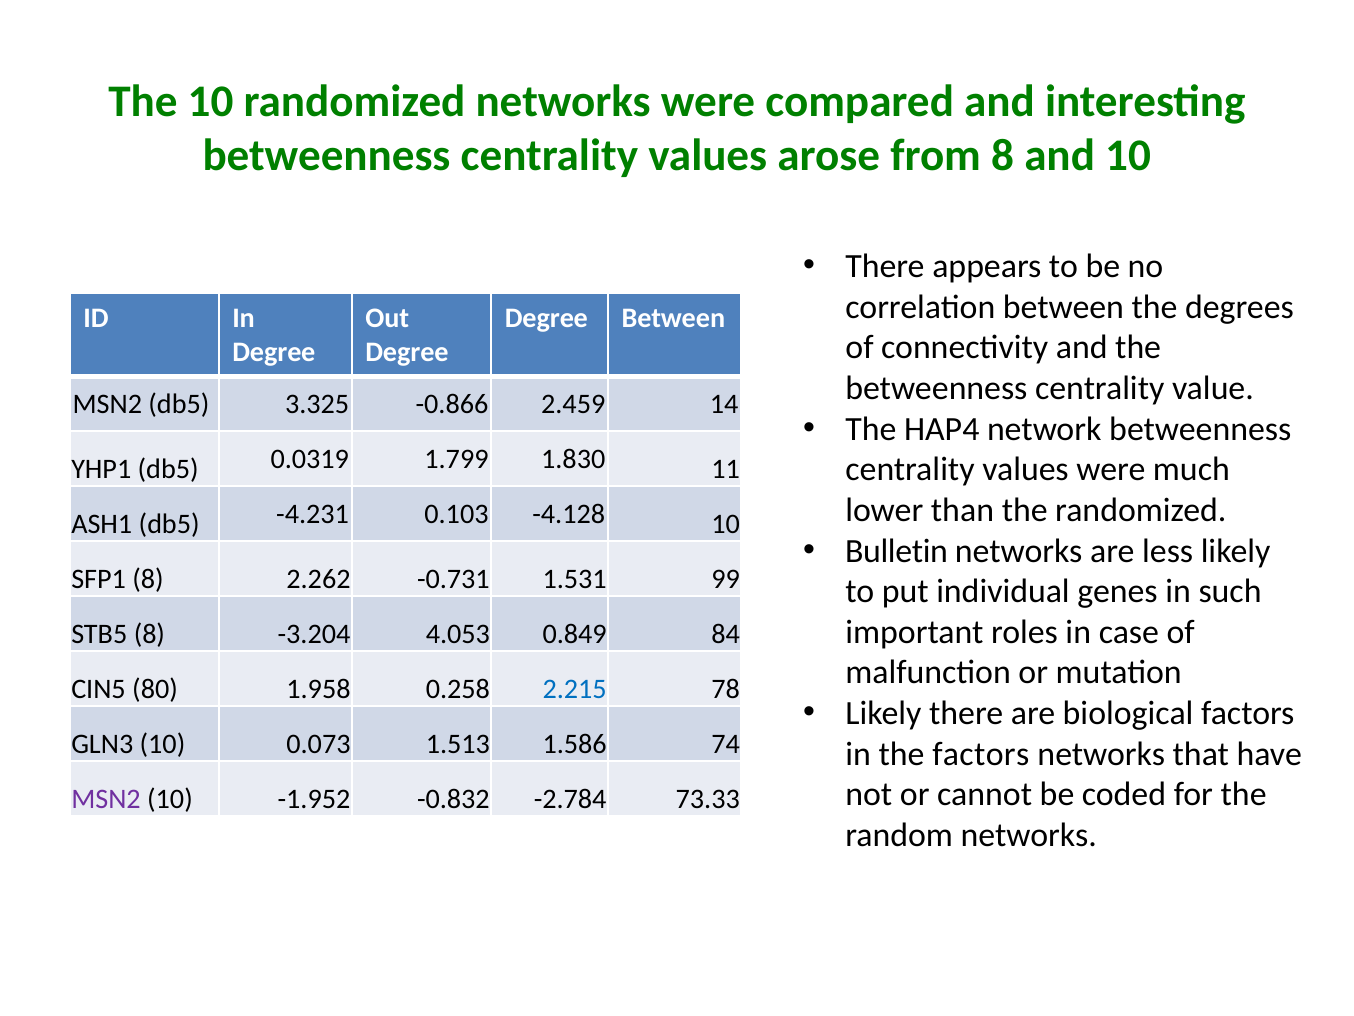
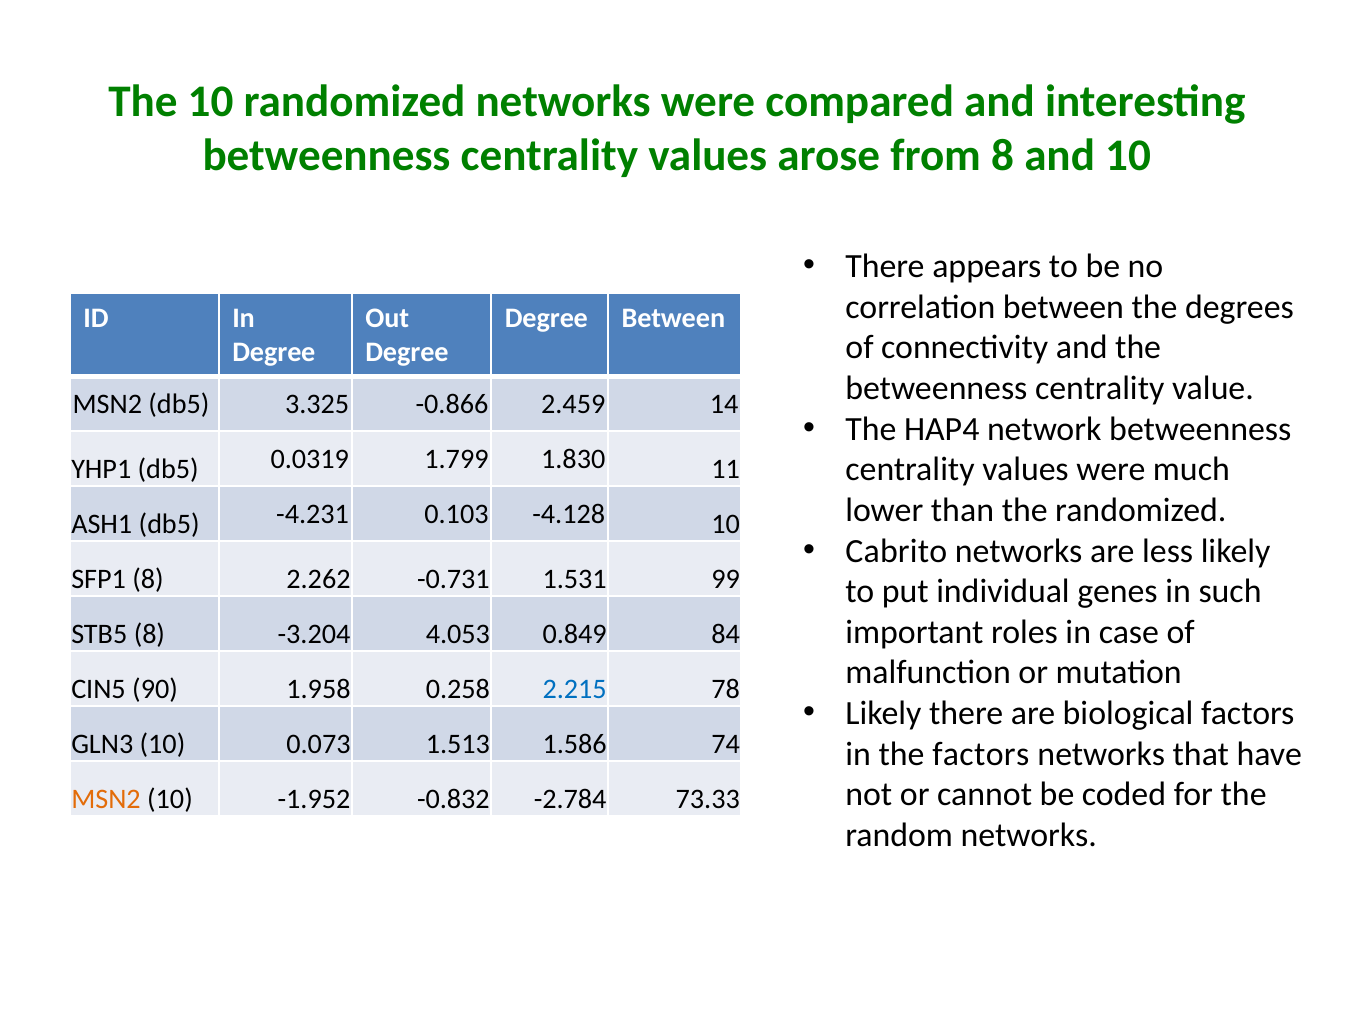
Bulletin: Bulletin -> Cabrito
80: 80 -> 90
MSN2 at (106, 798) colour: purple -> orange
